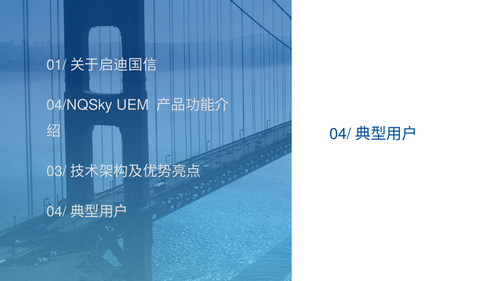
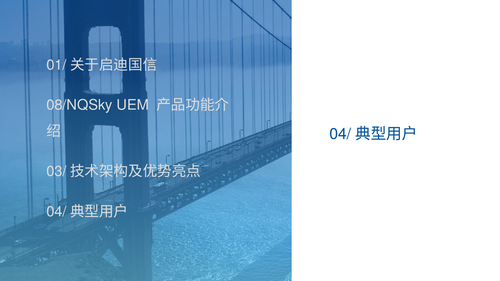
04/NQSky: 04/NQSky -> 08/NQSky
